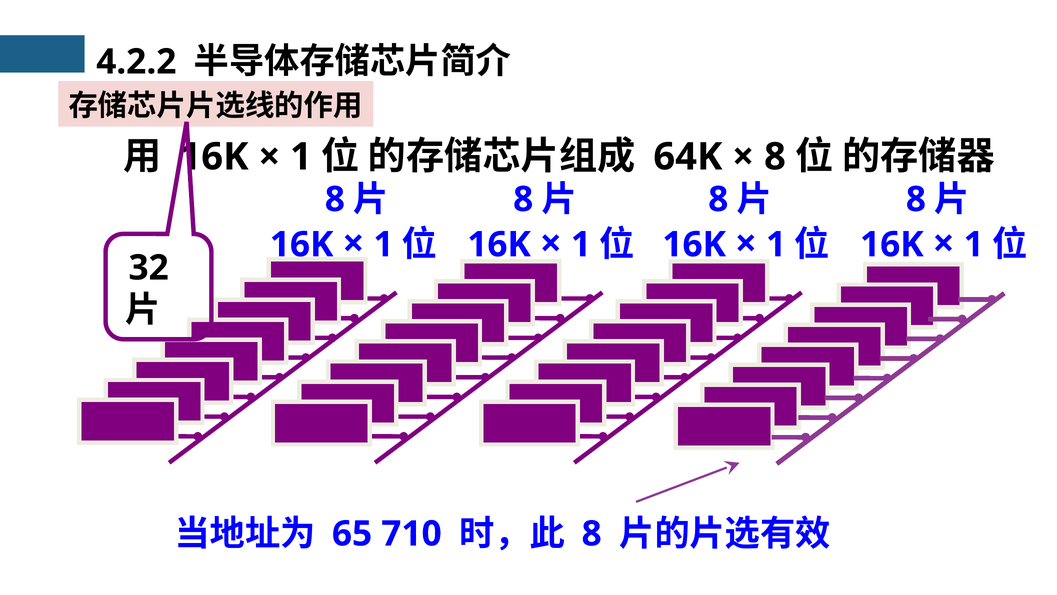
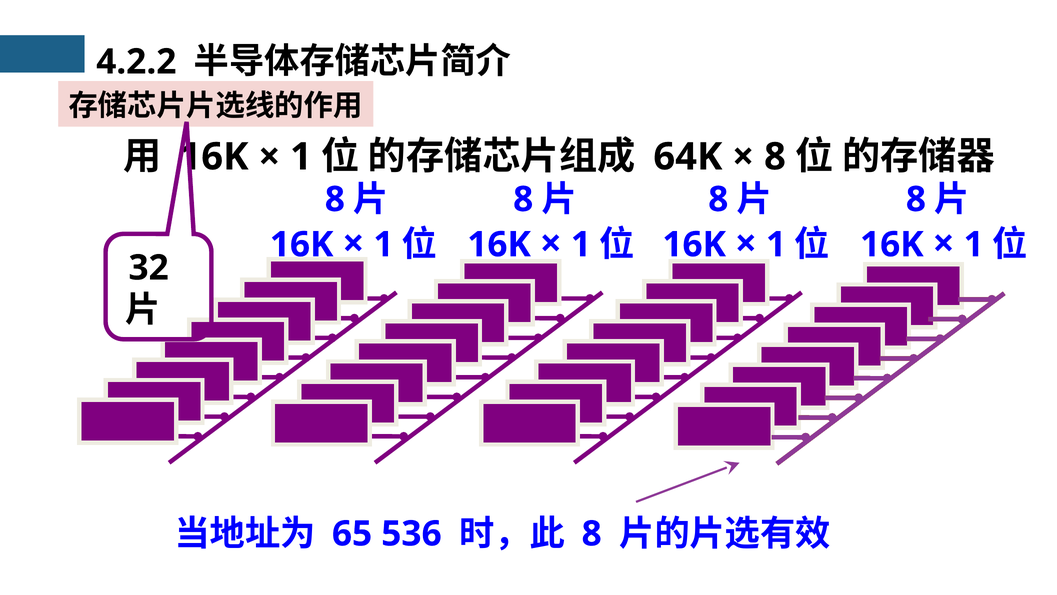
710: 710 -> 536
